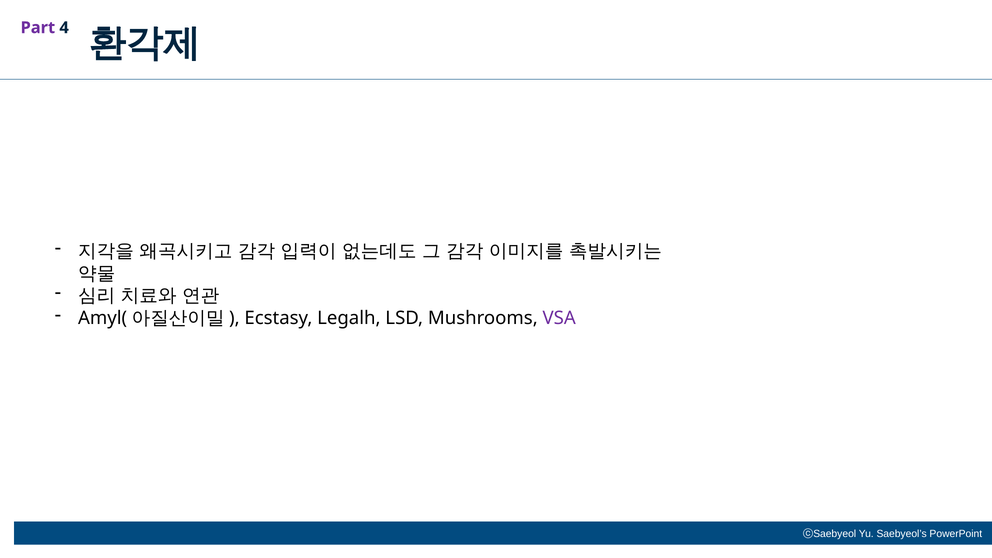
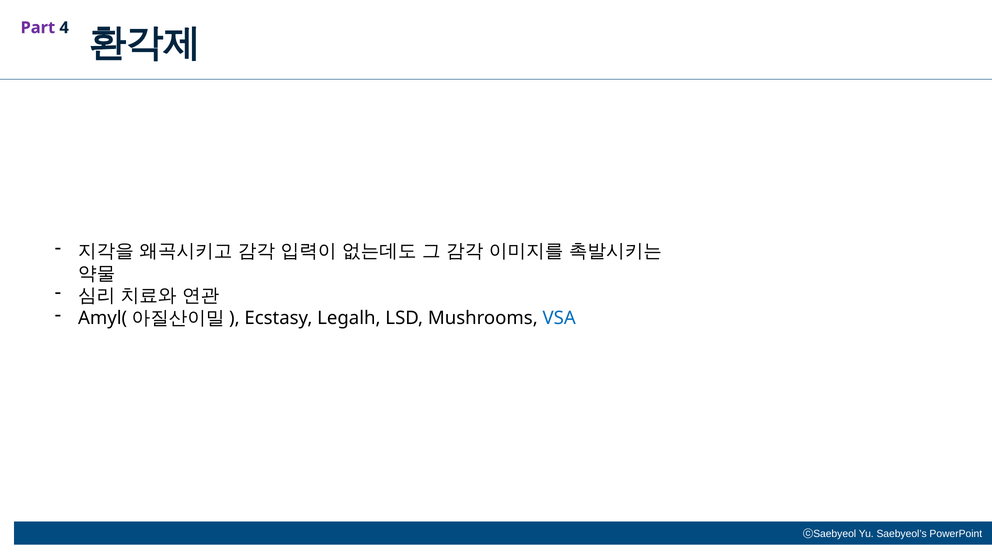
VSA colour: purple -> blue
